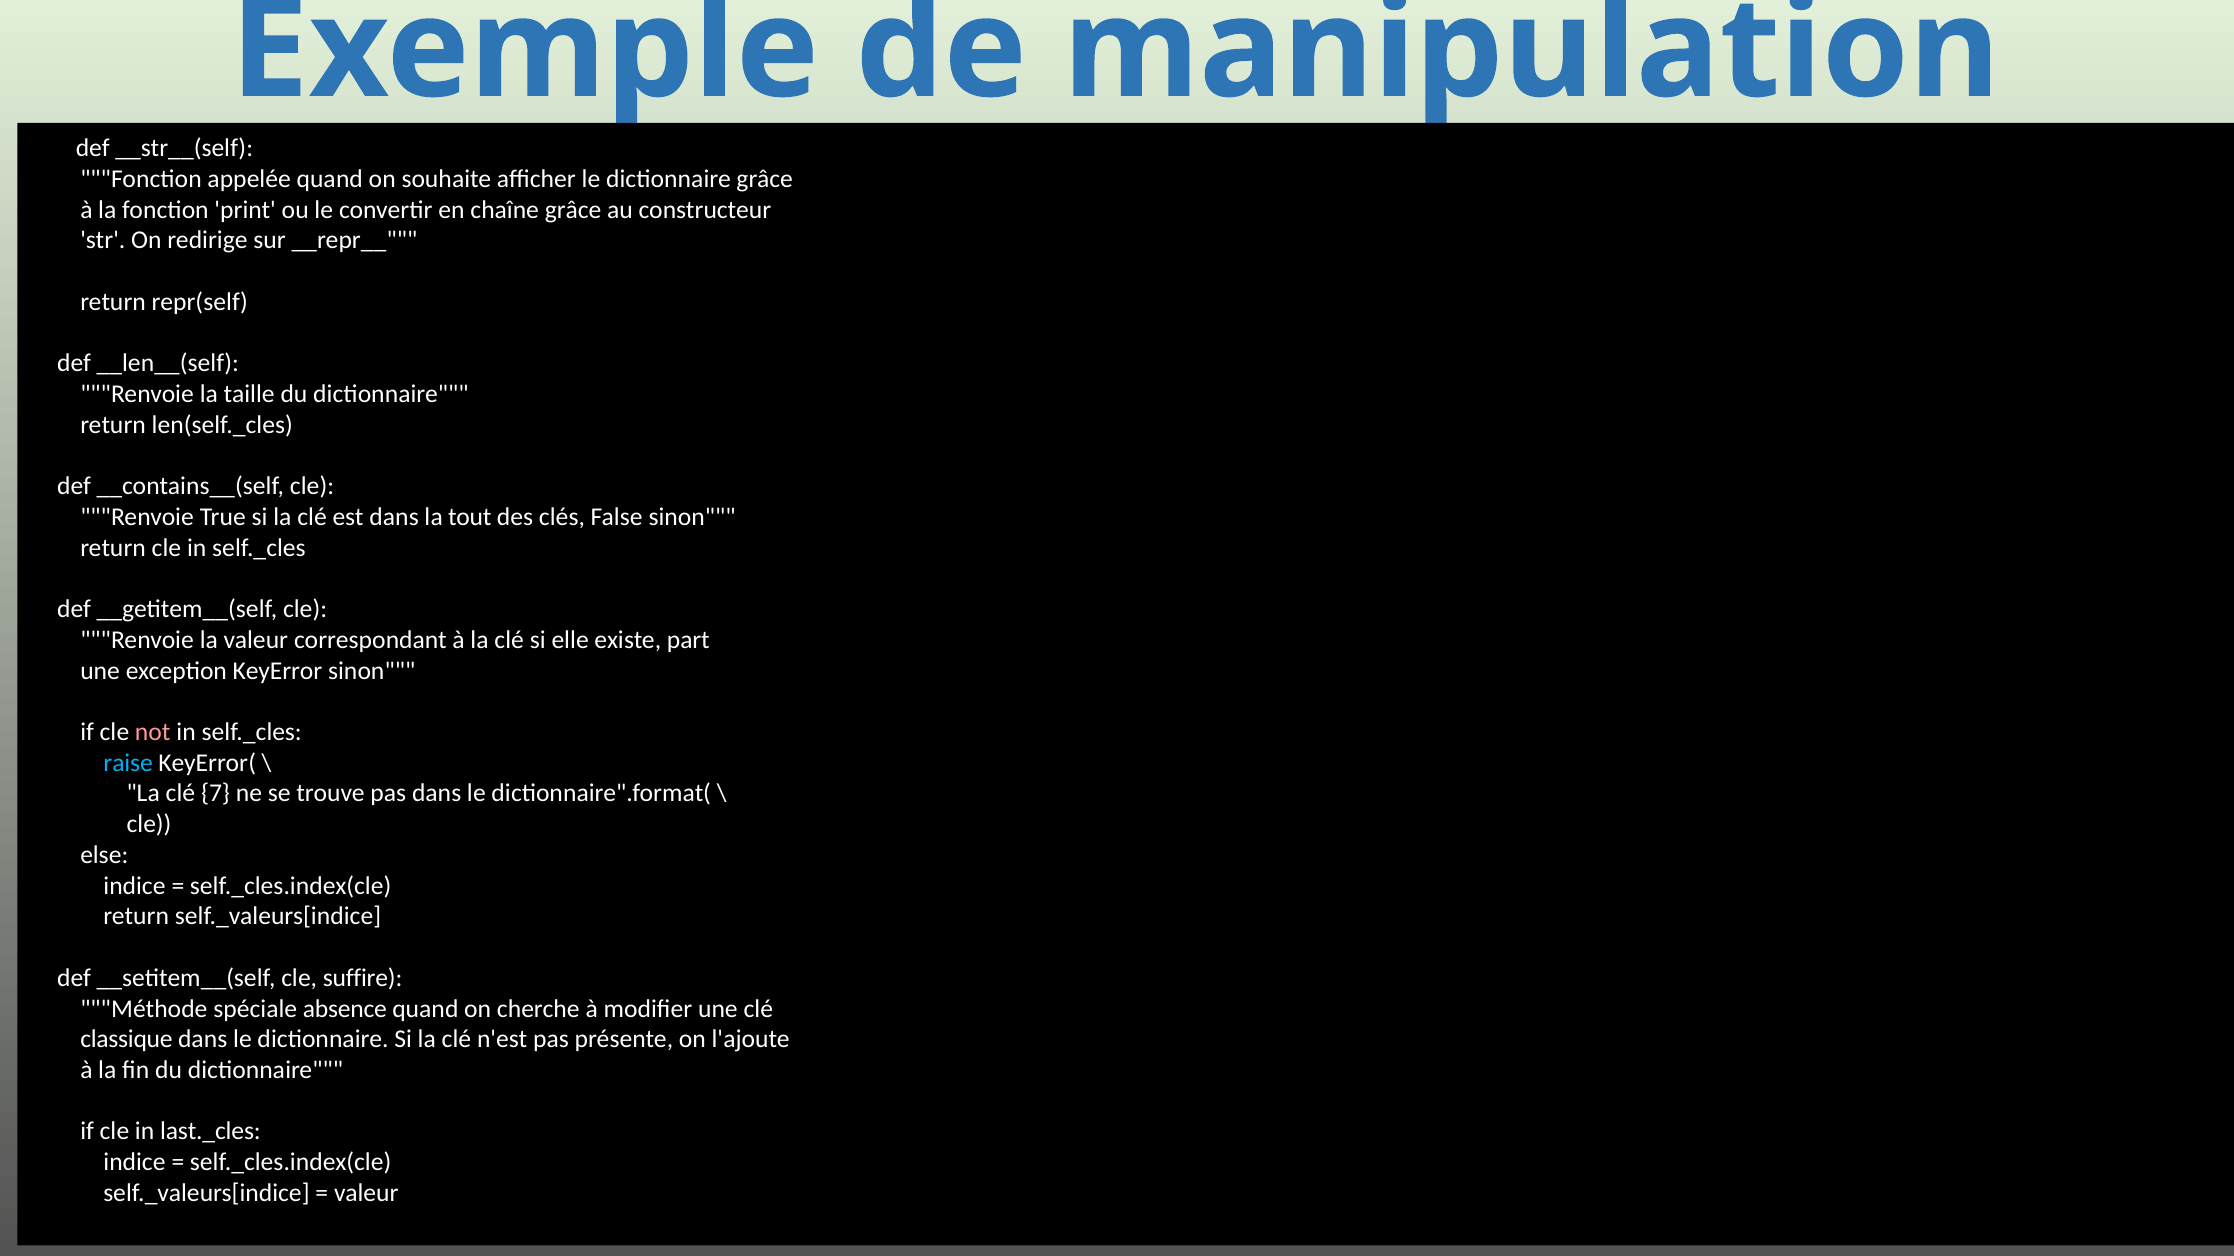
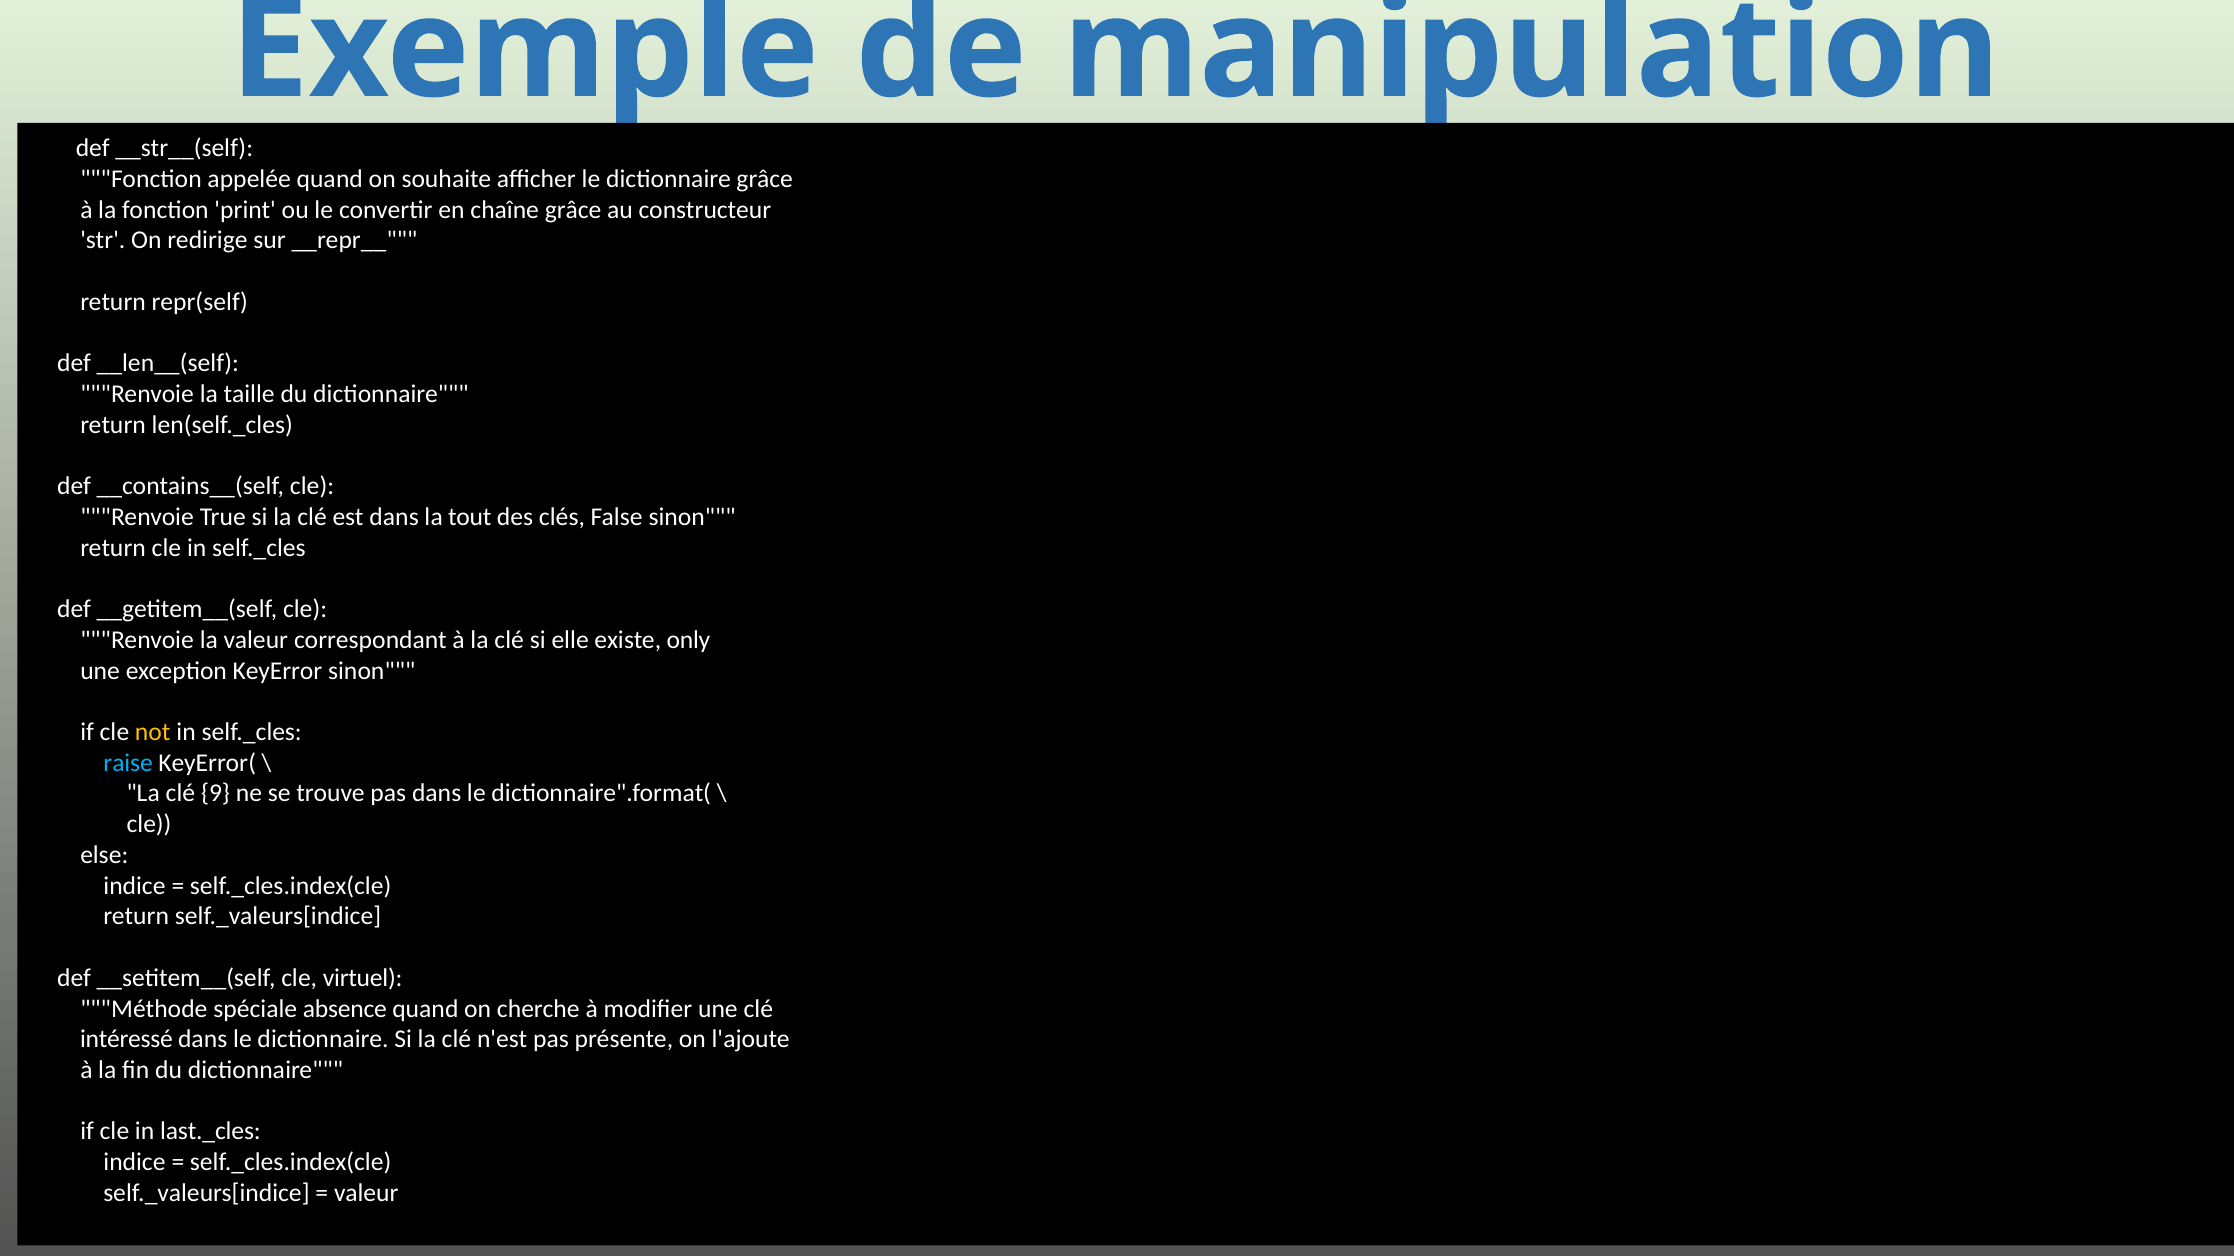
part: part -> only
not colour: pink -> yellow
7: 7 -> 9
suffire: suffire -> virtuel
classique: classique -> intéressé
